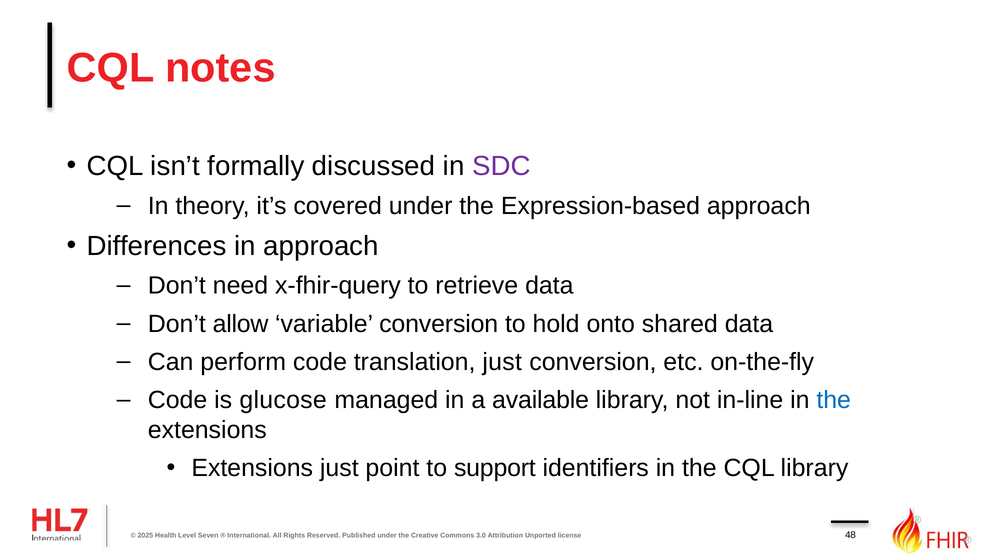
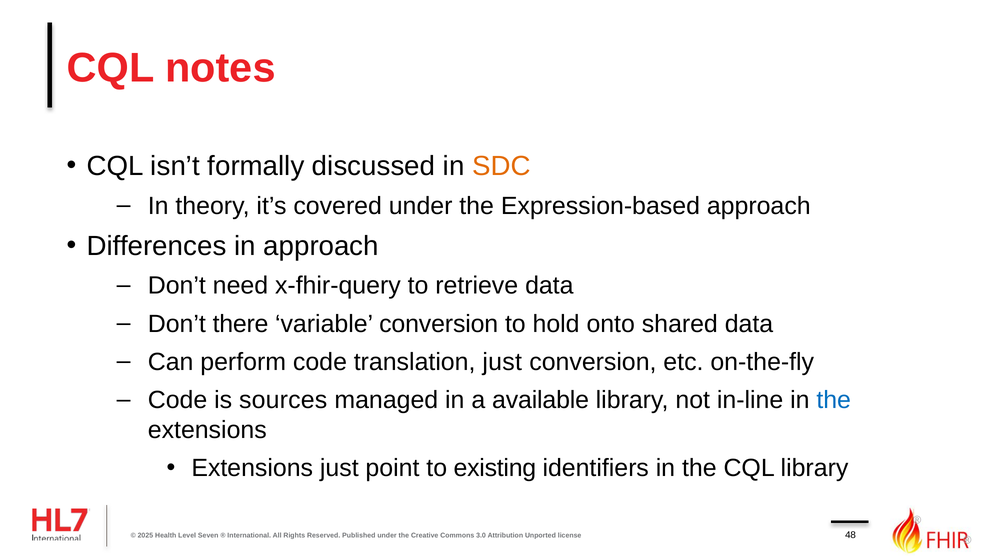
SDC colour: purple -> orange
allow: allow -> there
glucose: glucose -> sources
support: support -> existing
